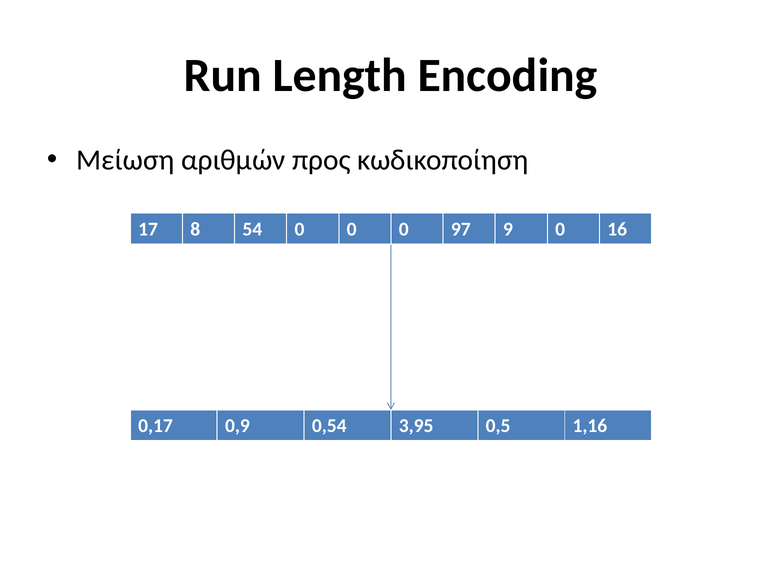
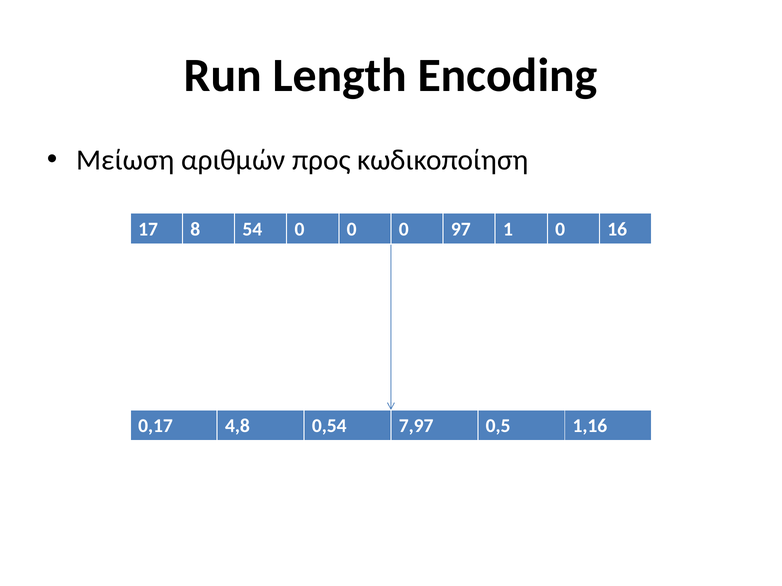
9: 9 -> 1
0,9: 0,9 -> 4,8
3,95: 3,95 -> 7,97
